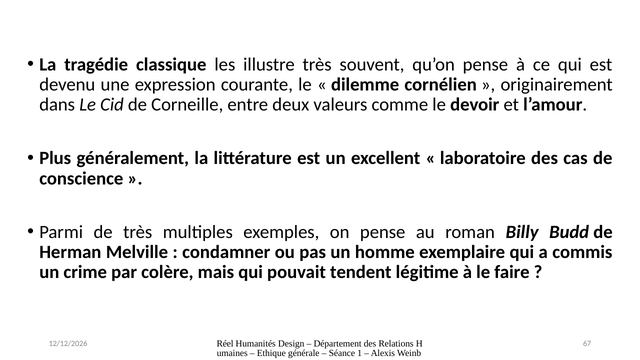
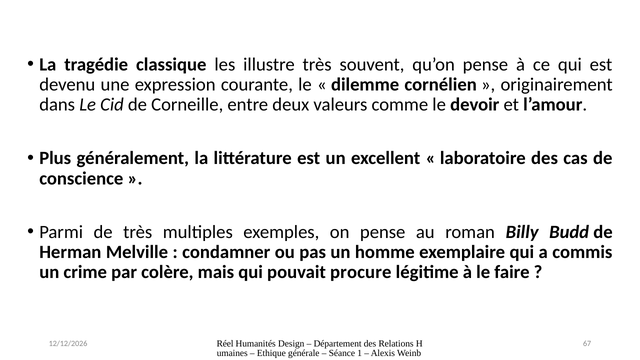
tendent: tendent -> procure
